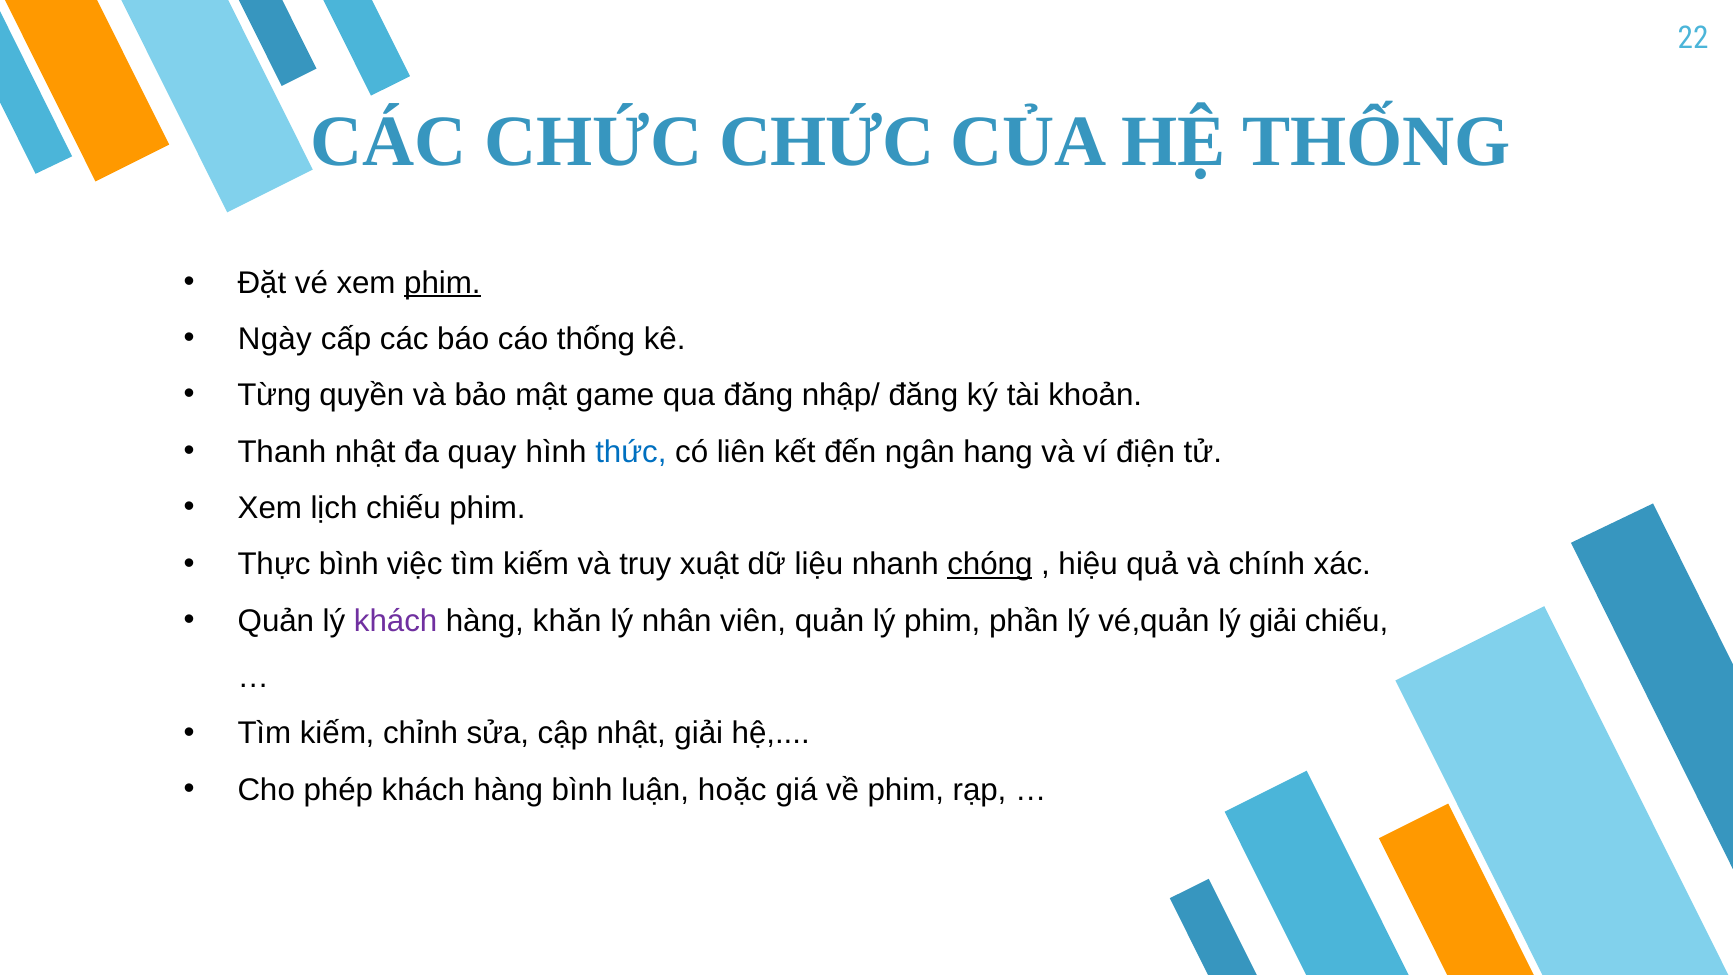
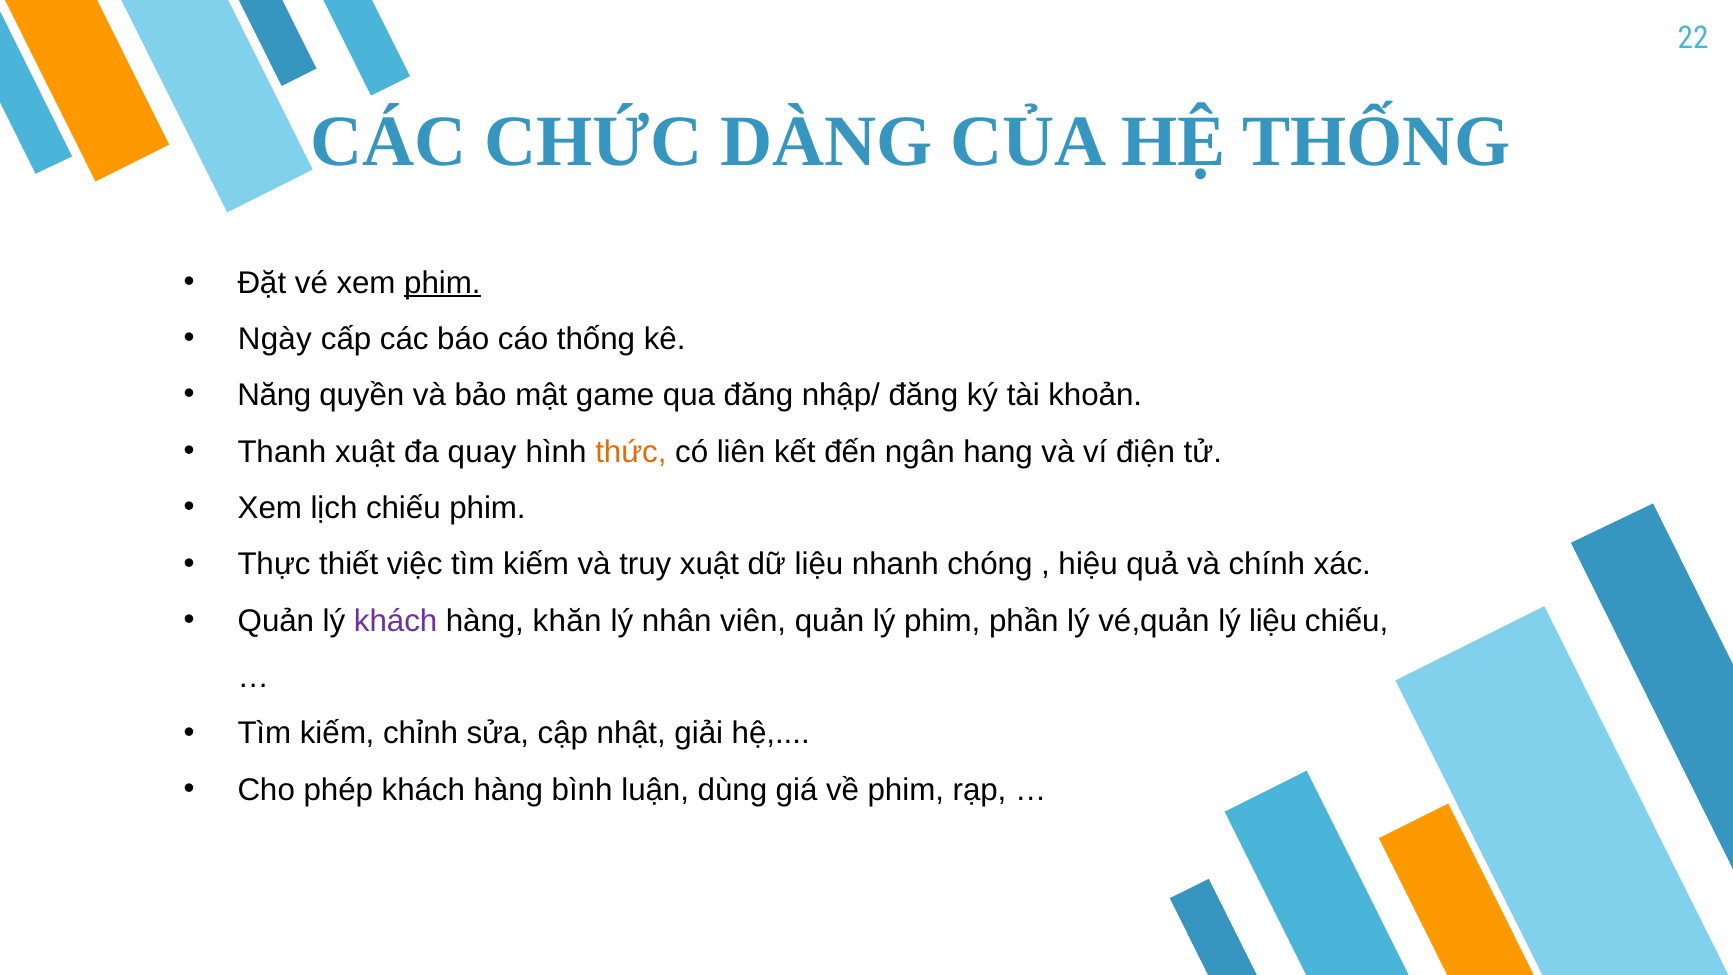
CHỨC CHỨC: CHỨC -> DÀNG
Từng: Từng -> Năng
Thanh nhật: nhật -> xuật
thức colour: blue -> orange
Thực bình: bình -> thiết
chóng underline: present -> none
lý giải: giải -> liệu
hoặc: hoặc -> dùng
